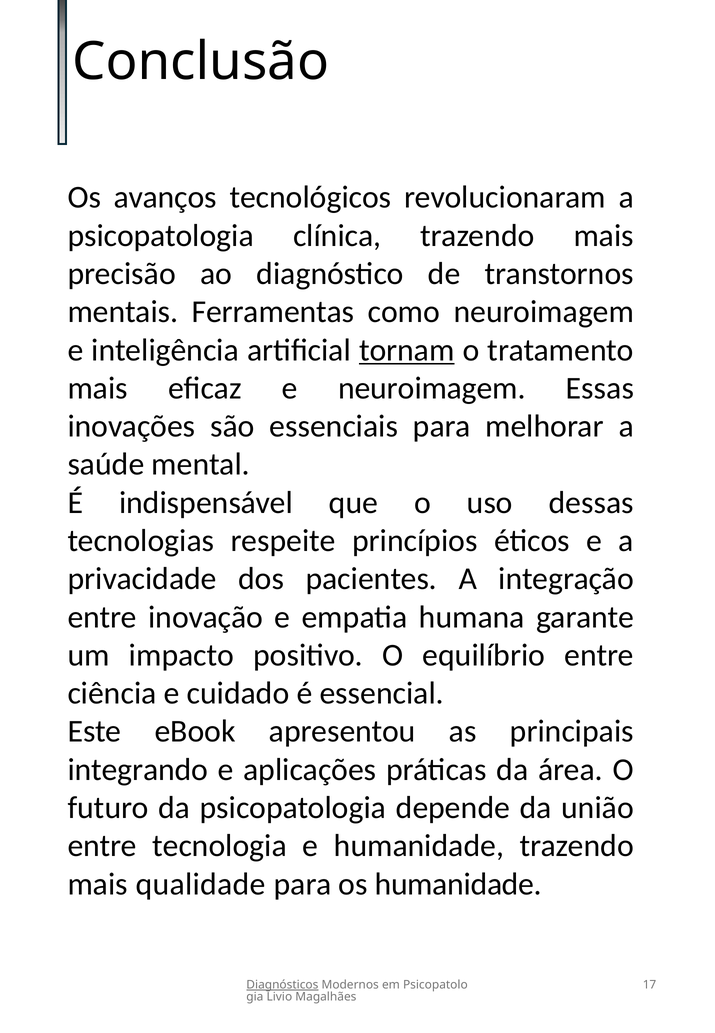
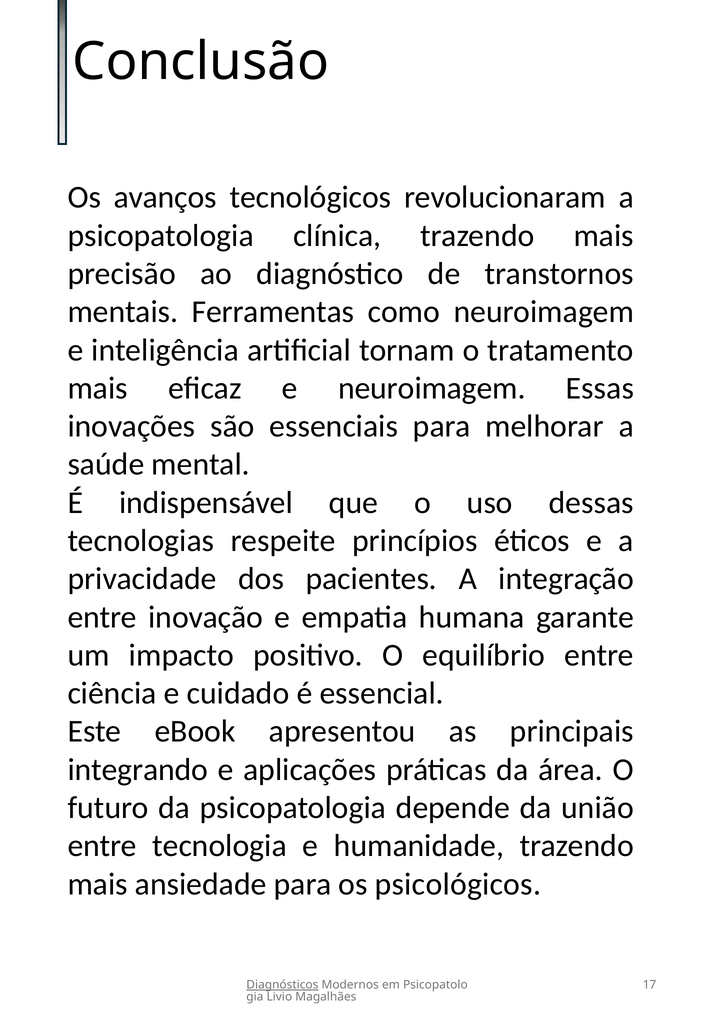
tornam underline: present -> none
qualidade: qualidade -> ansiedade
os humanidade: humanidade -> psicológicos
